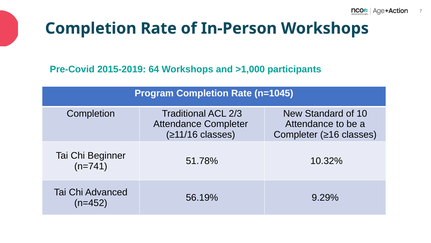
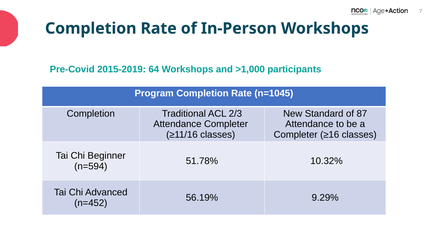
10: 10 -> 87
n=741: n=741 -> n=594
